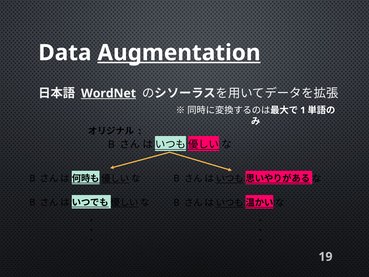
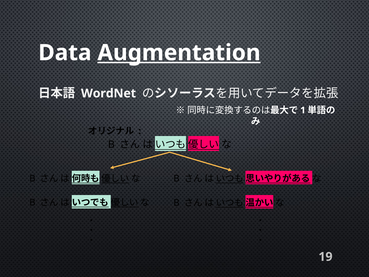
WordNet underline: present -> none
